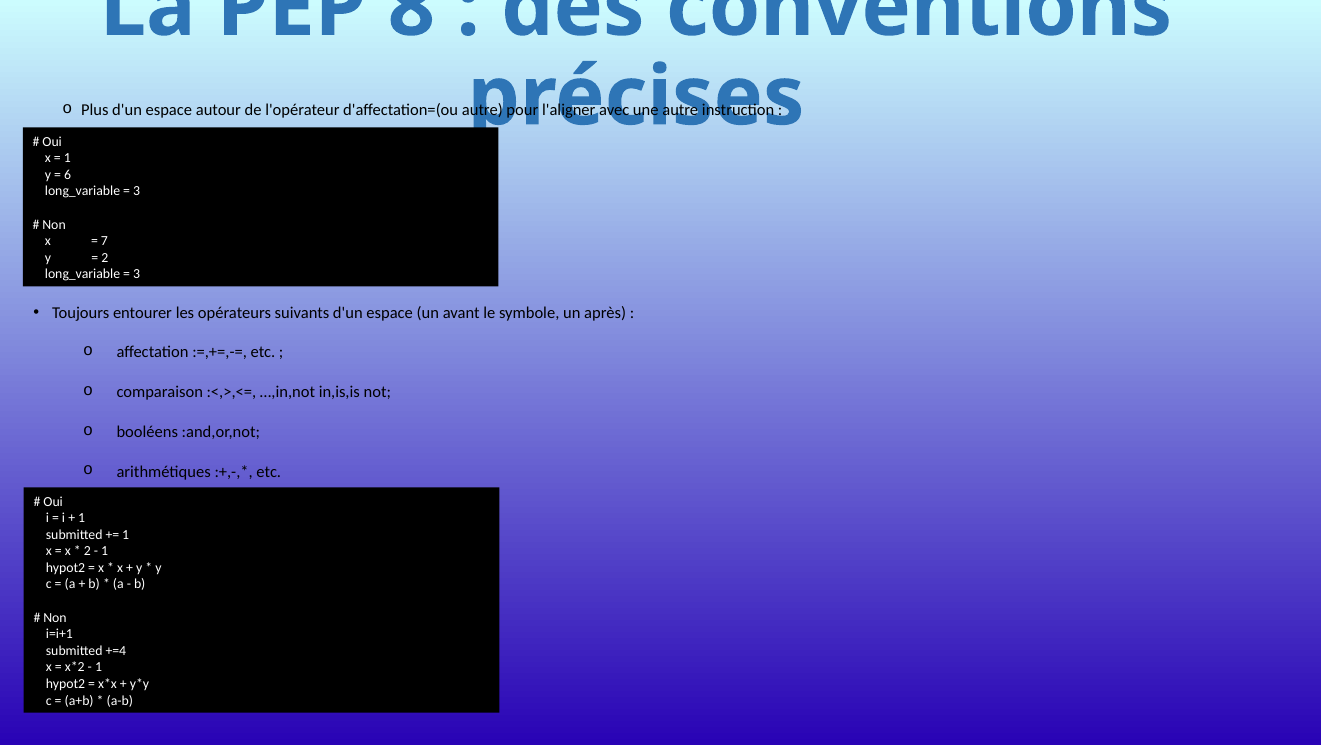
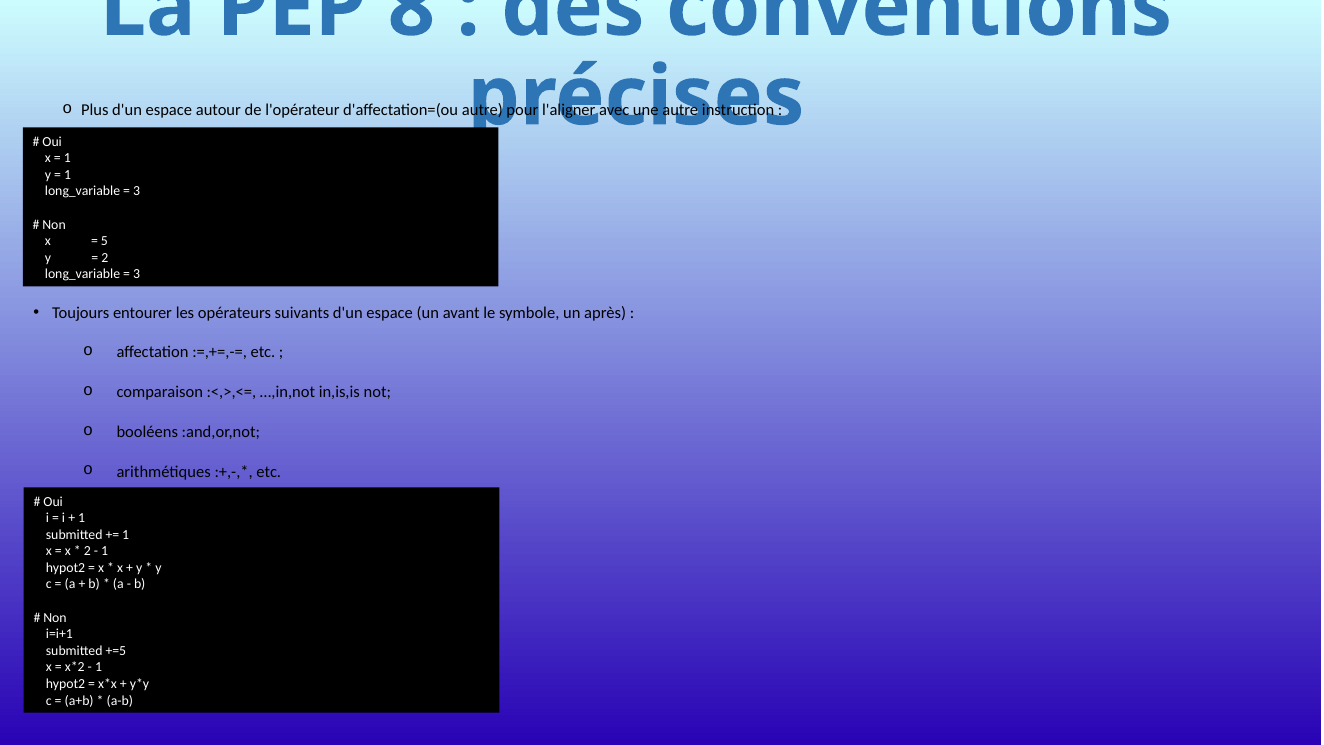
6 at (68, 175): 6 -> 1
7: 7 -> 5
+=4: +=4 -> +=5
